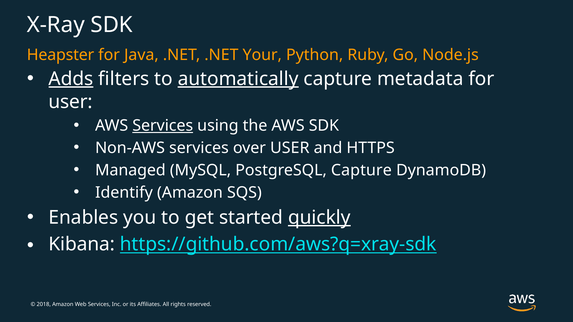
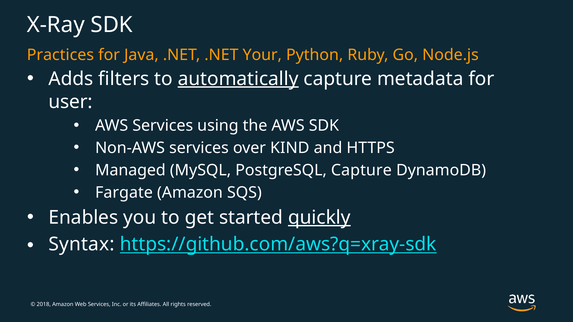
Heapster: Heapster -> Practices
Adds underline: present -> none
Services at (163, 126) underline: present -> none
over USER: USER -> KIND
Identify: Identify -> Fargate
Kibana: Kibana -> Syntax
